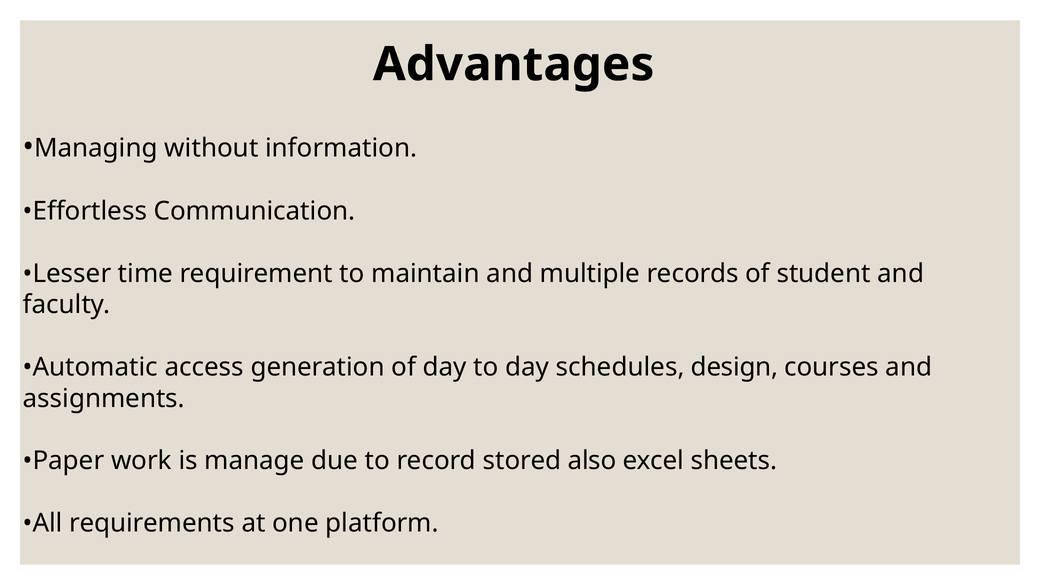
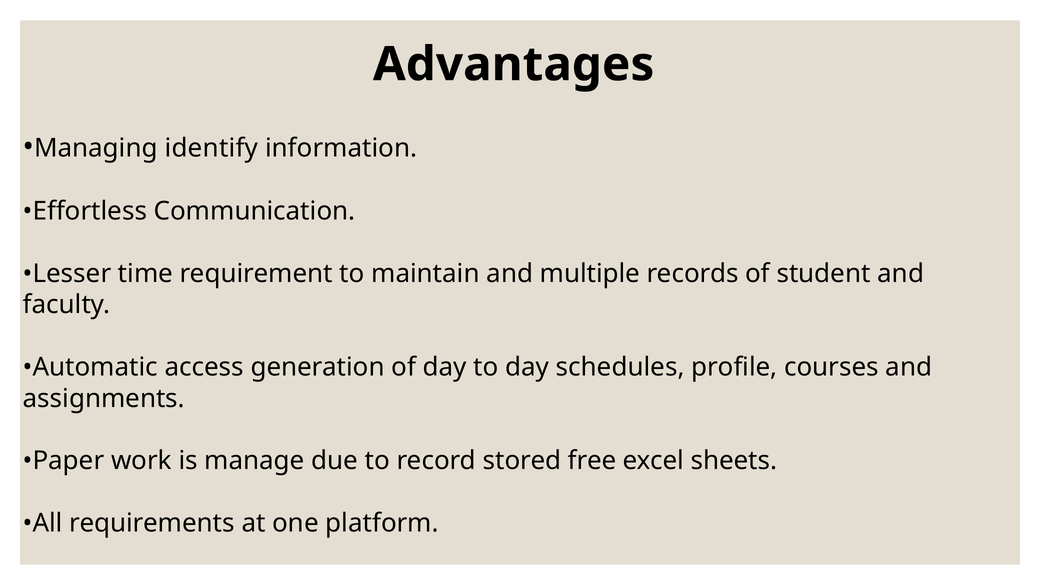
without: without -> identify
design: design -> profile
also: also -> free
